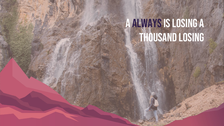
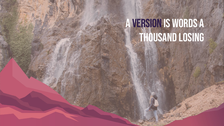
ALWAYS: ALWAYS -> VERSION
IS LOSING: LOSING -> WORDS
